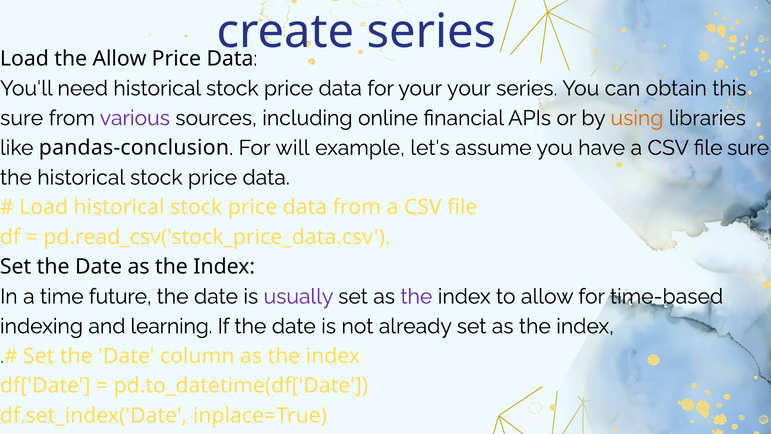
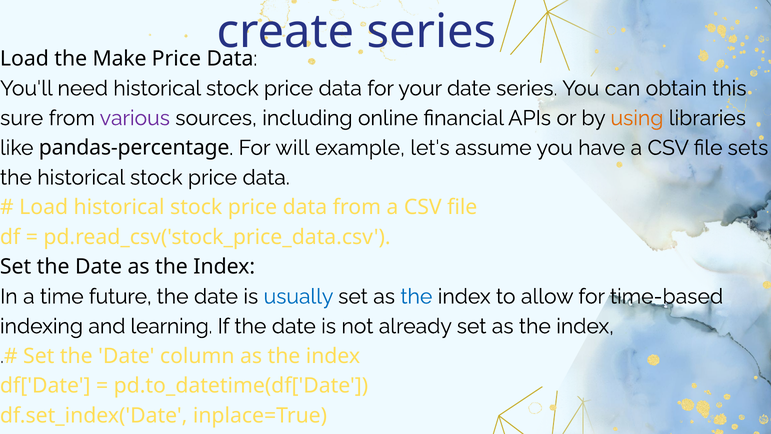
the Allow: Allow -> Make
your your: your -> date
pandas-conclusion: pandas-conclusion -> pandas-percentage
file sure: sure -> sets
usually colour: purple -> blue
the at (416, 296) colour: purple -> blue
